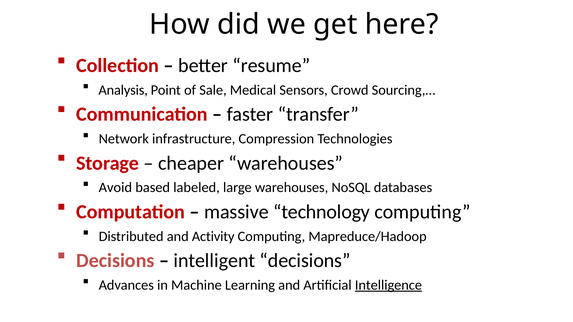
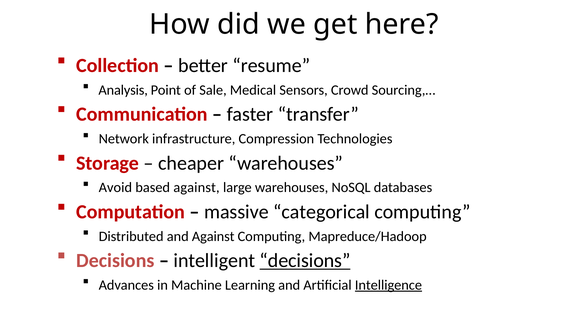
based labeled: labeled -> against
technology: technology -> categorical
and Activity: Activity -> Against
decisions at (305, 261) underline: none -> present
